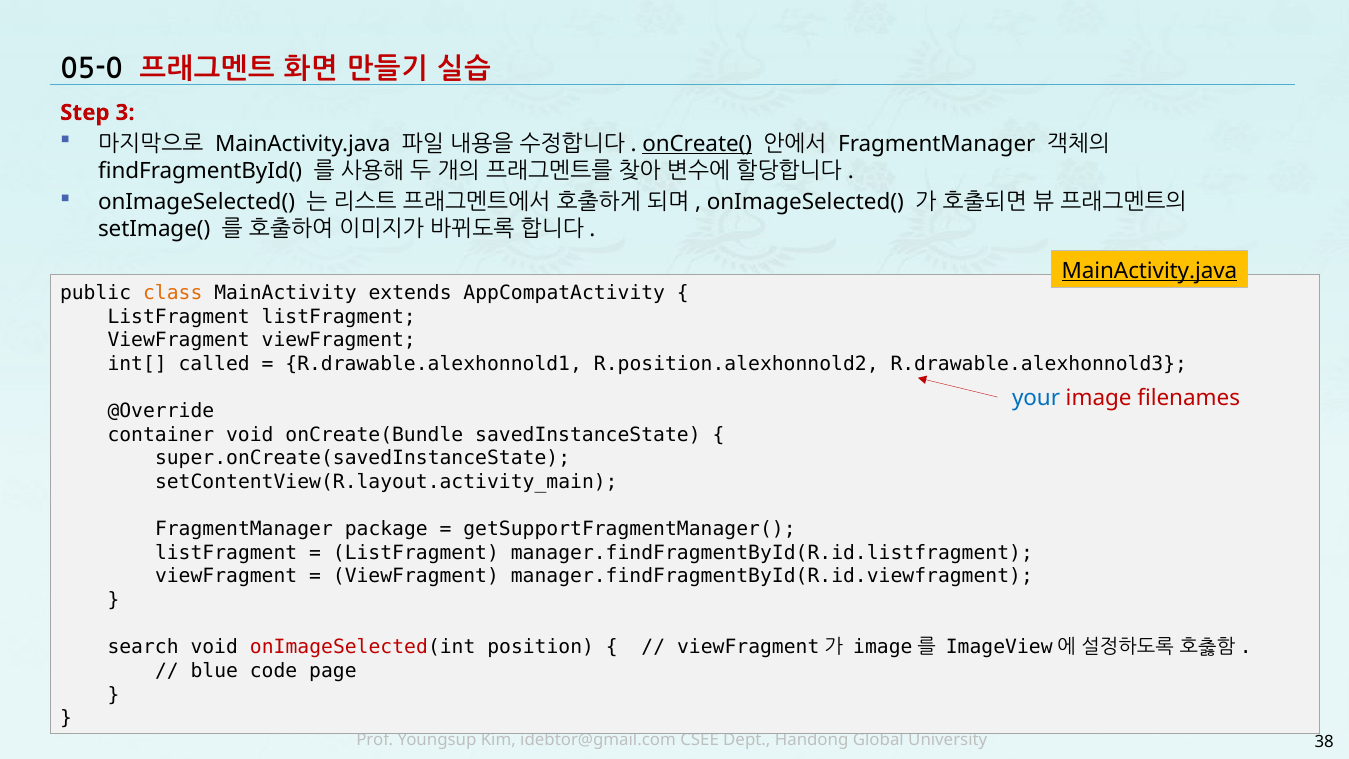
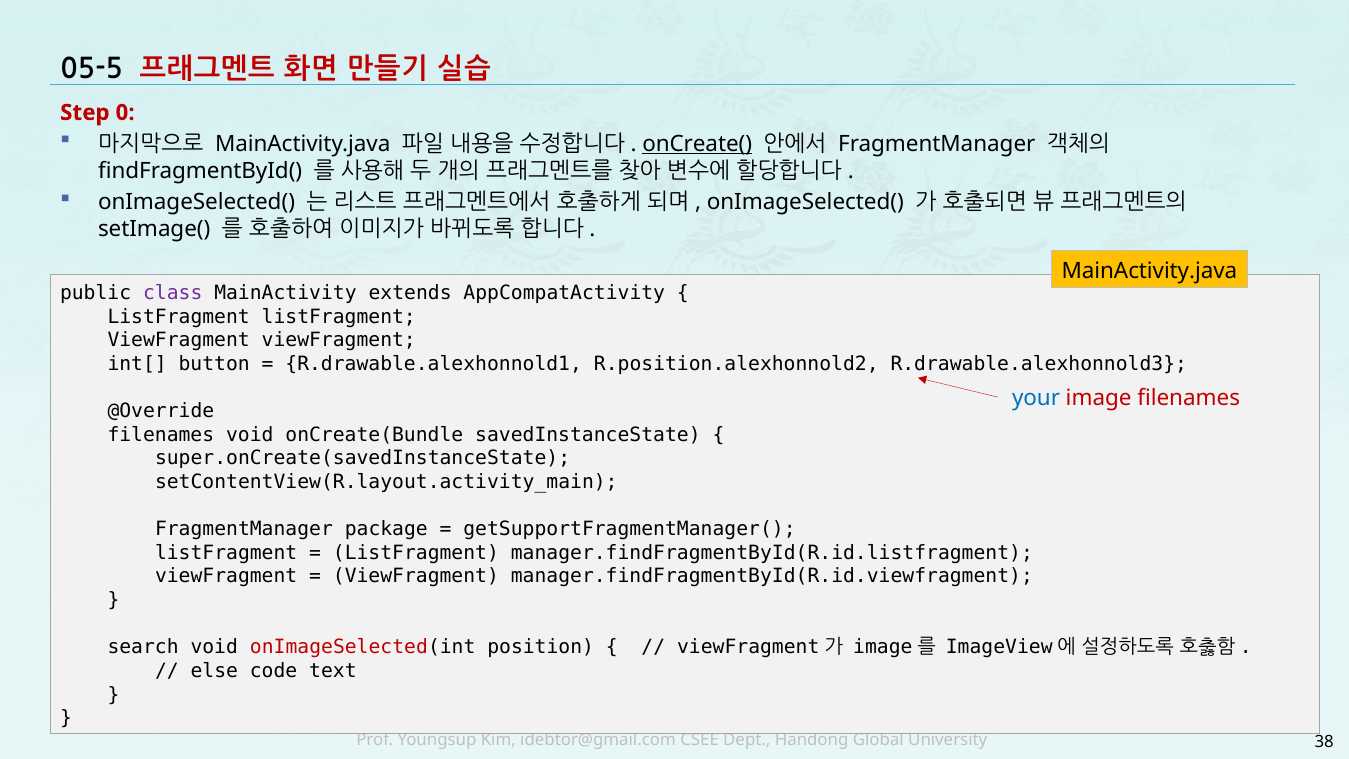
05-0: 05-0 -> 05-5
3: 3 -> 0
MainActivity.java at (1149, 271) underline: present -> none
class colour: orange -> purple
called: called -> button
container at (161, 435): container -> filenames
blue: blue -> else
page: page -> text
